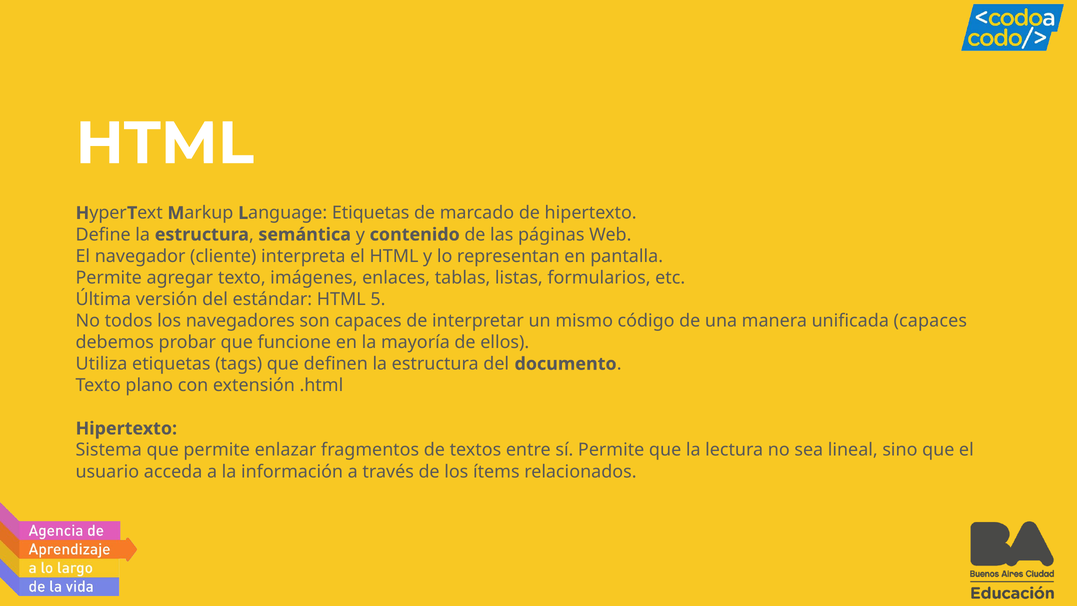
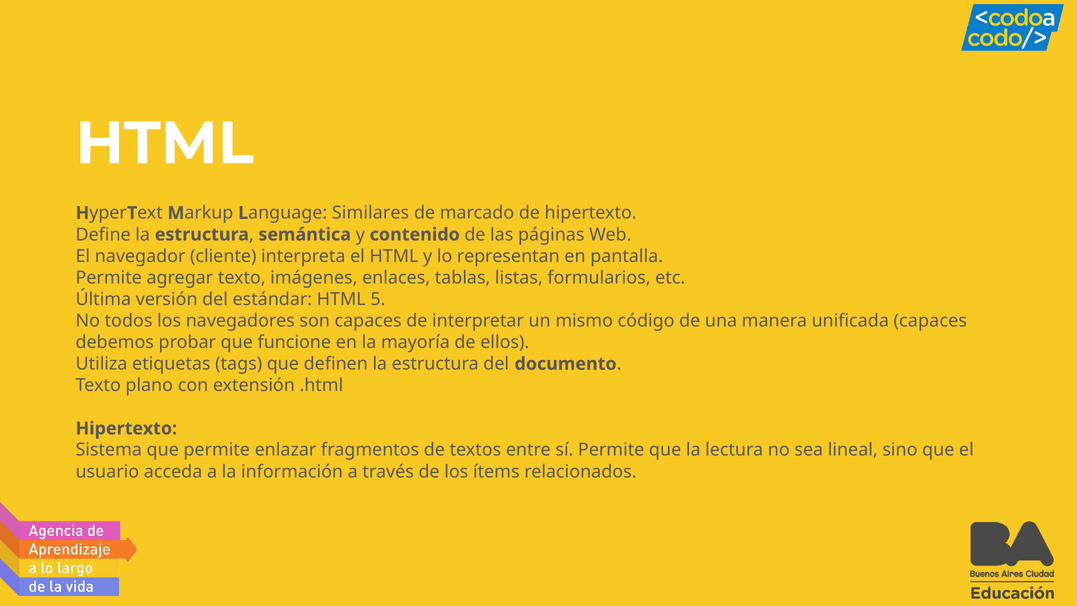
Language Etiquetas: Etiquetas -> Similares
